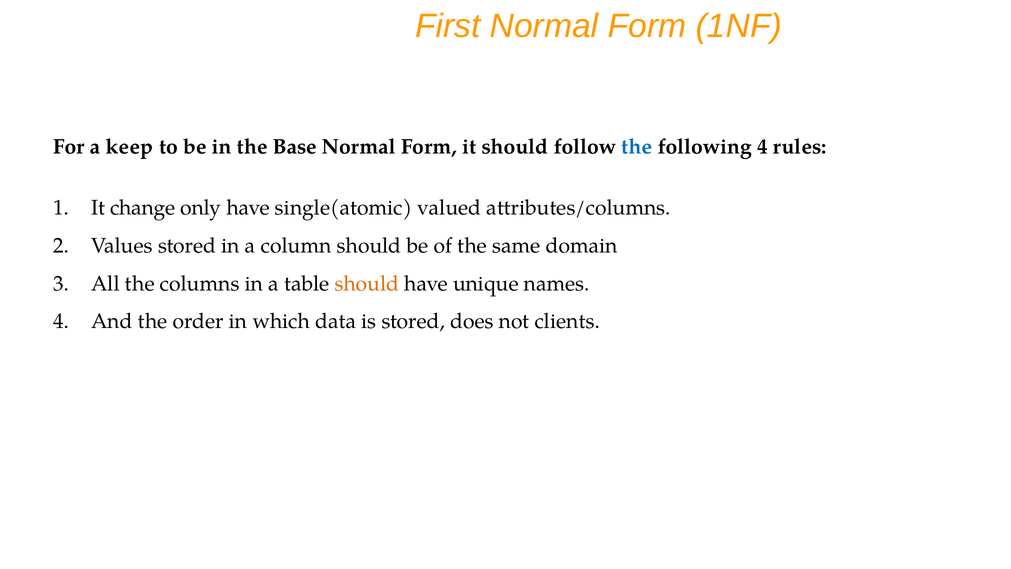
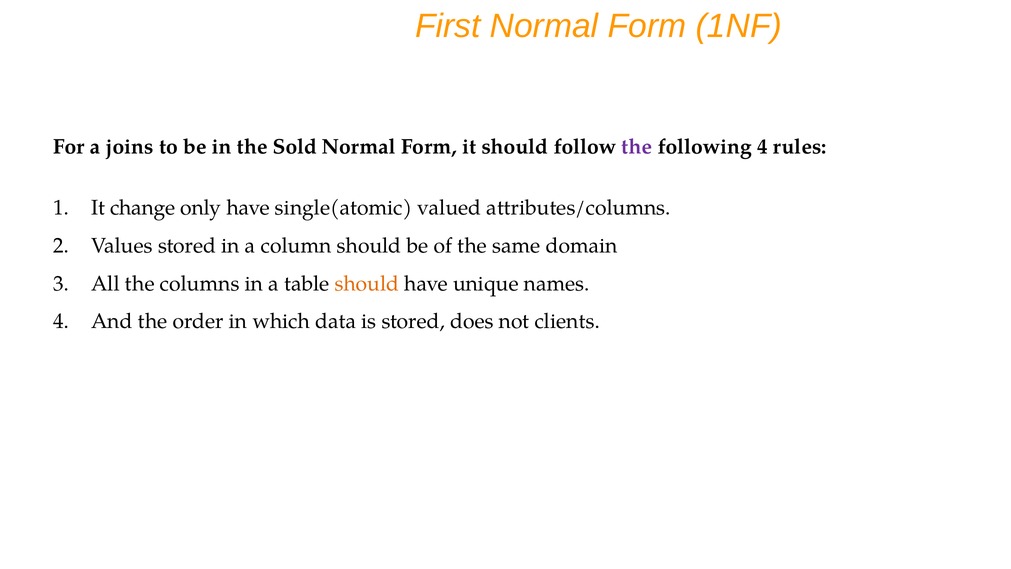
keep: keep -> joins
Base: Base -> Sold
the at (637, 147) colour: blue -> purple
